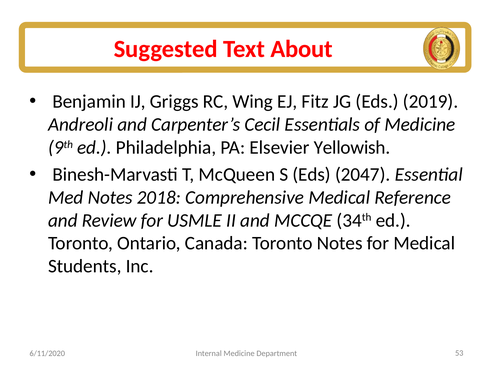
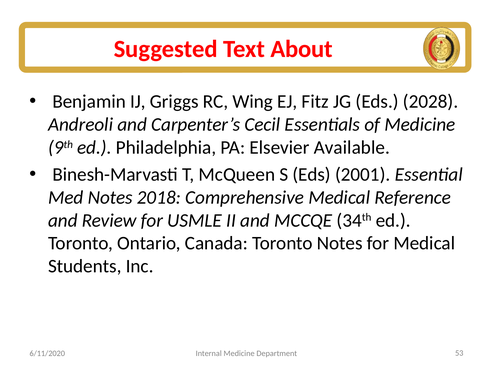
2019: 2019 -> 2028
Yellowish: Yellowish -> Available
2047: 2047 -> 2001
